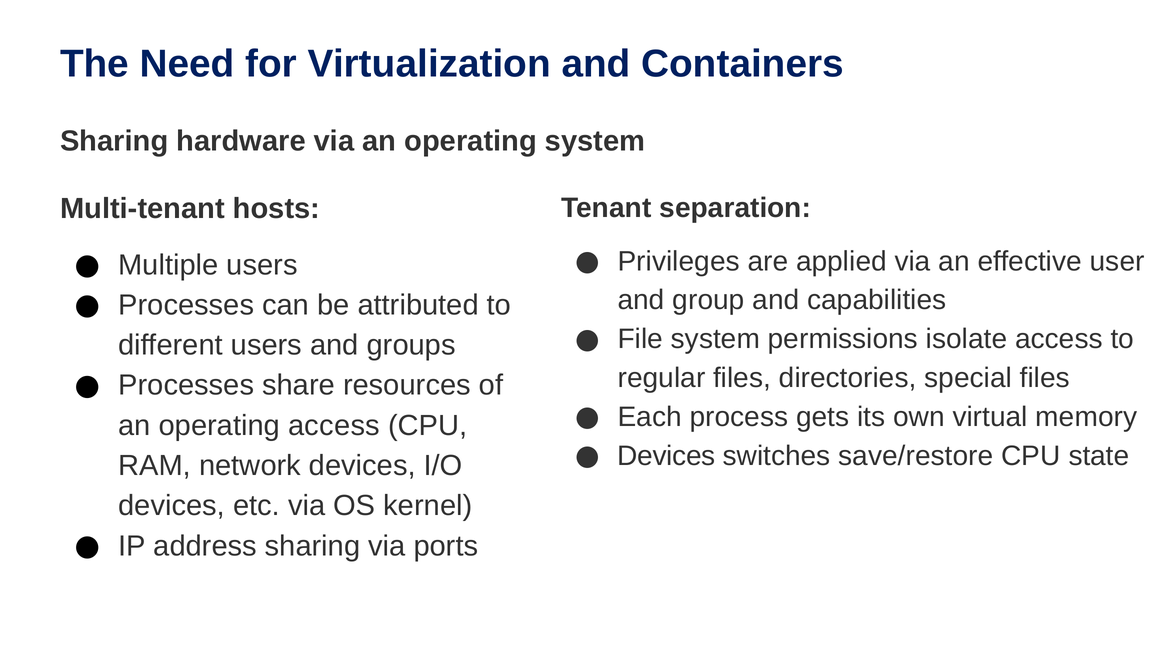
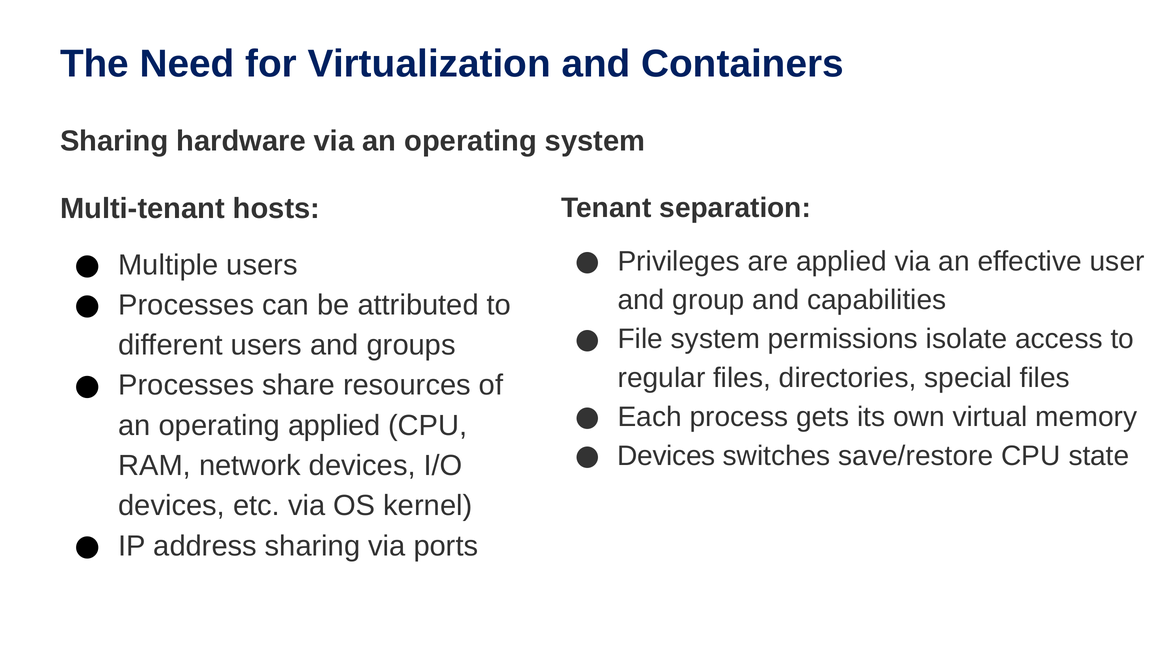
operating access: access -> applied
